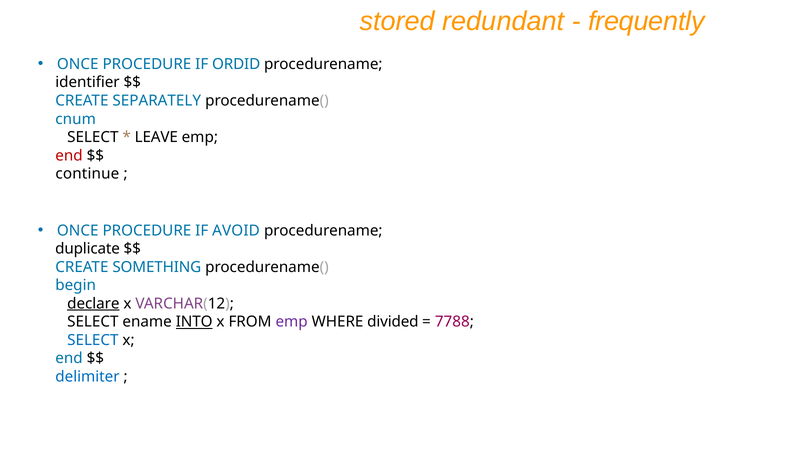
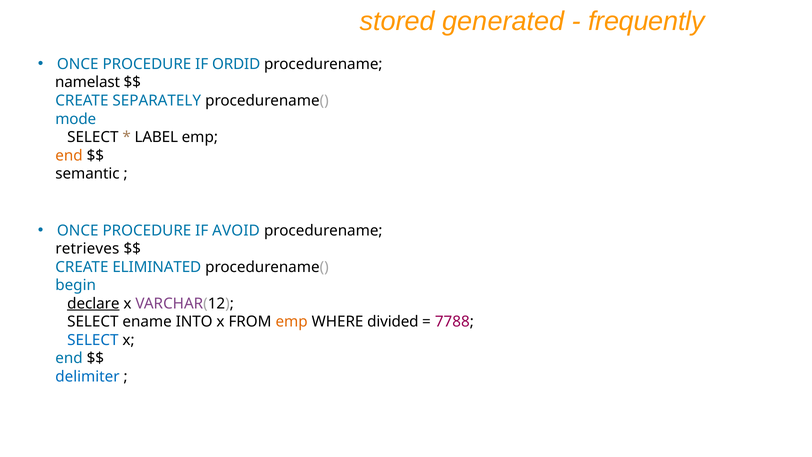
redundant: redundant -> generated
identifier: identifier -> namelast
cnum: cnum -> mode
LEAVE: LEAVE -> LABEL
end at (69, 155) colour: red -> orange
continue: continue -> semantic
duplicate: duplicate -> retrieves
SOMETHING: SOMETHING -> ELIMINATED
INTO underline: present -> none
emp at (292, 322) colour: purple -> orange
